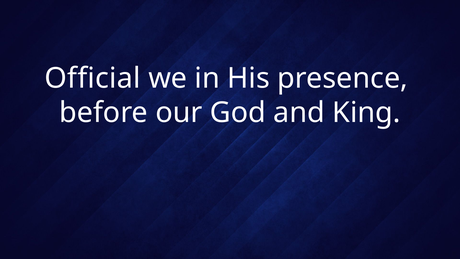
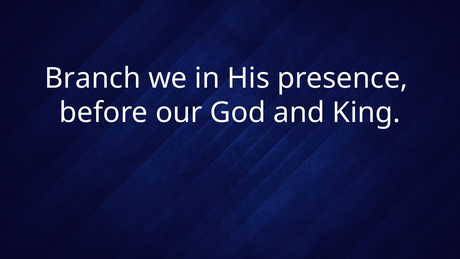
Official: Official -> Branch
